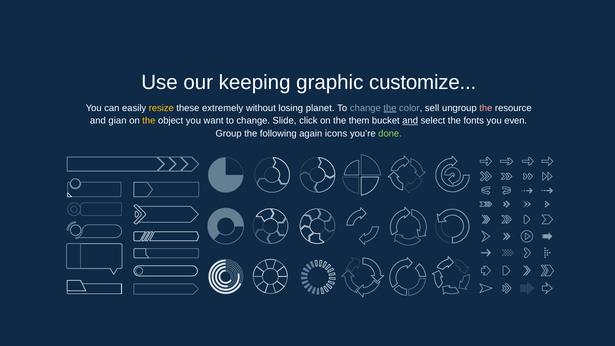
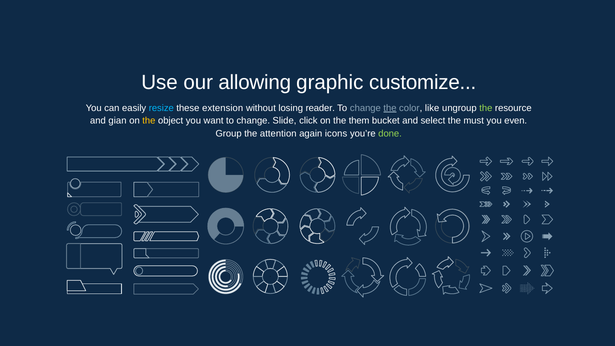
keeping: keeping -> allowing
resize colour: yellow -> light blue
extremely: extremely -> extension
planet: planet -> reader
sell: sell -> like
the at (486, 108) colour: pink -> light green
and at (410, 121) underline: present -> none
fonts: fonts -> must
following: following -> attention
